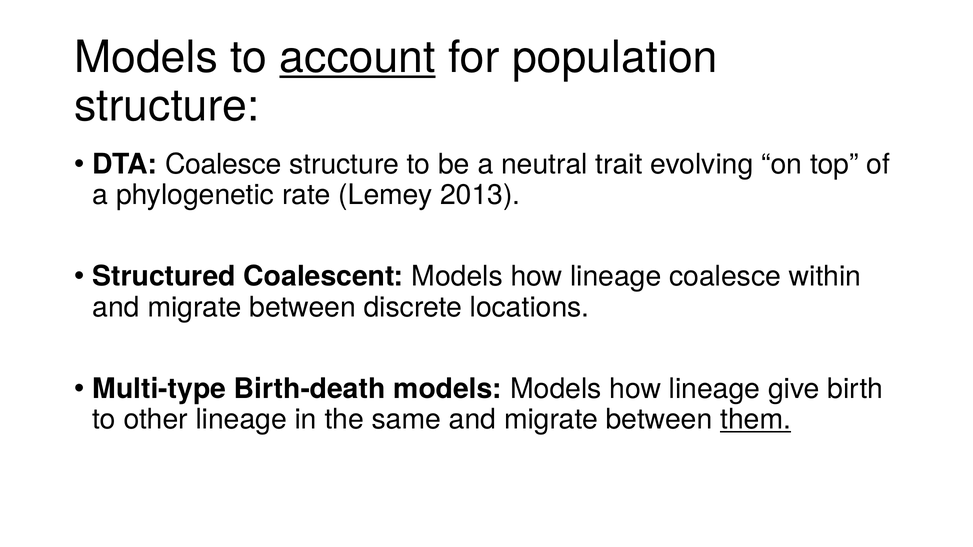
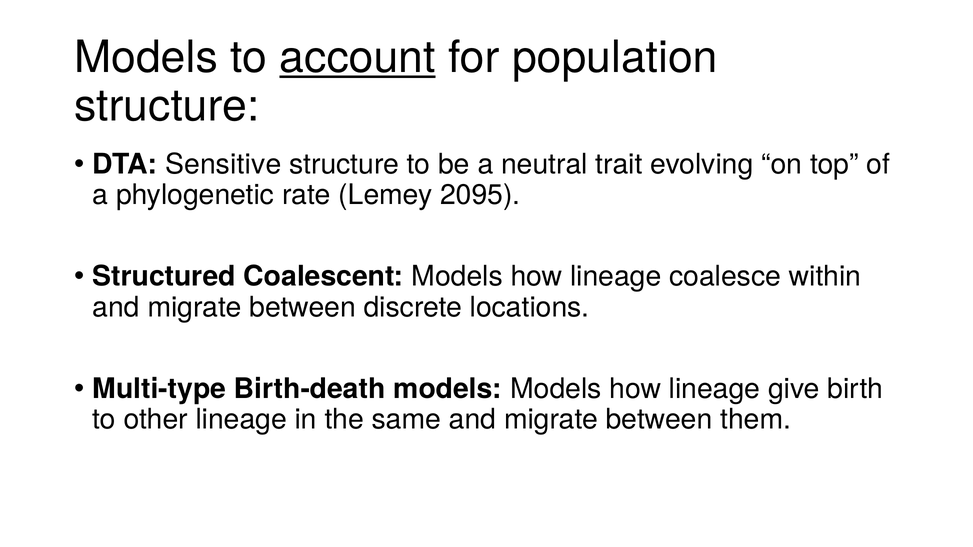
DTA Coalesce: Coalesce -> Sensitive
2013: 2013 -> 2095
them underline: present -> none
